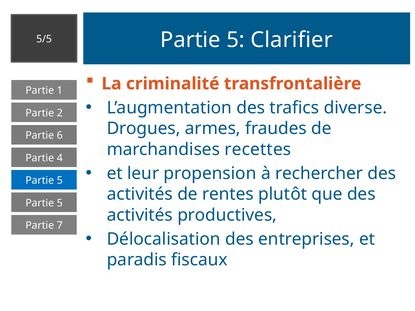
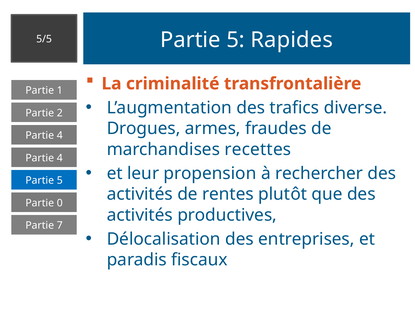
Clarifier: Clarifier -> Rapides
6 at (60, 136): 6 -> 4
5 at (60, 203): 5 -> 0
